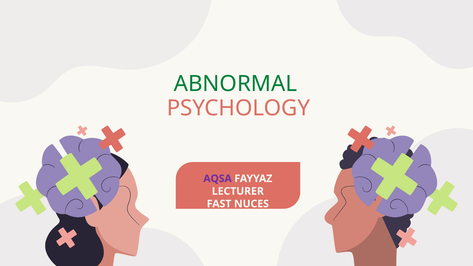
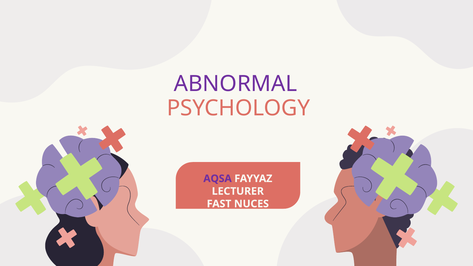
ABNORMAL colour: green -> purple
